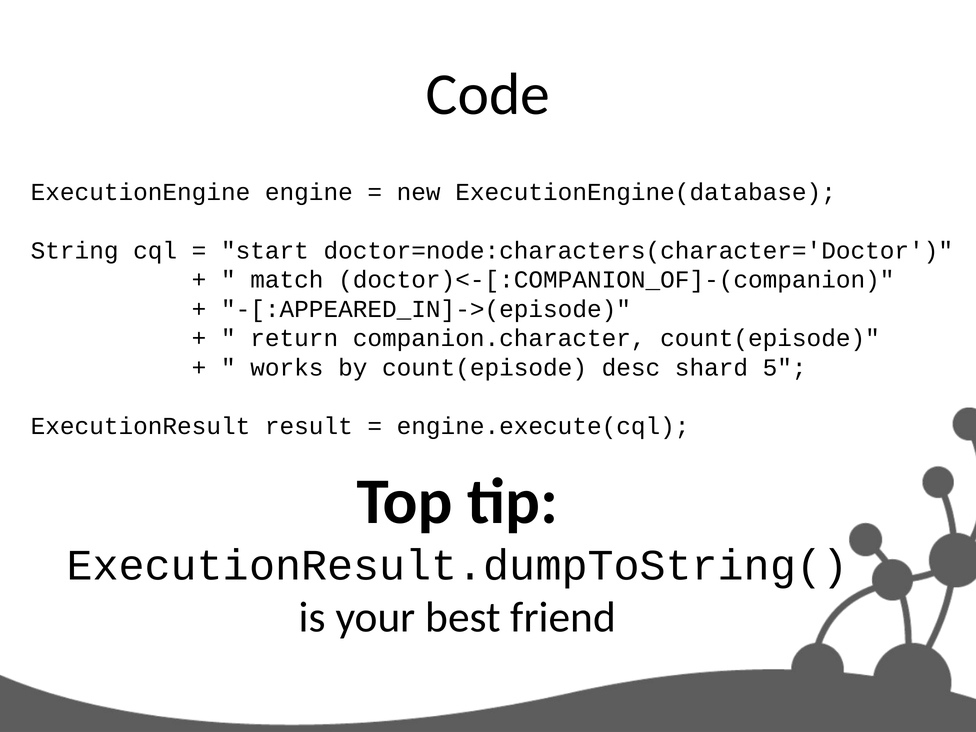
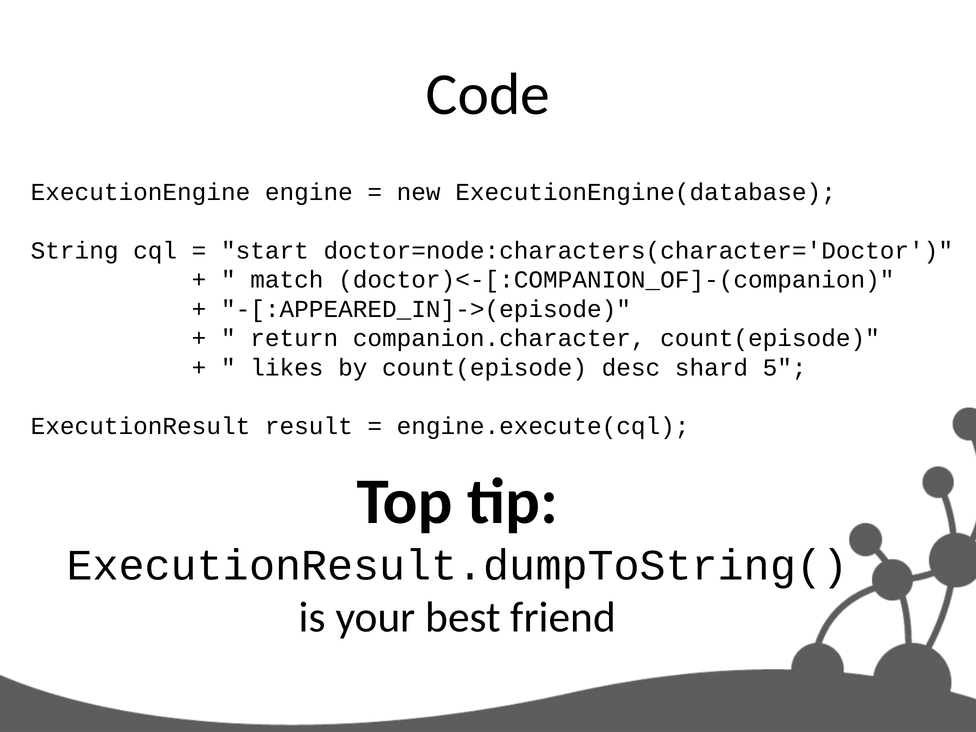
works: works -> likes
